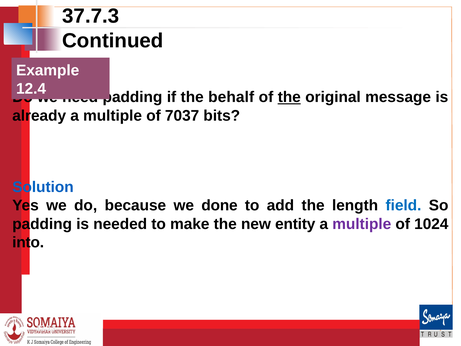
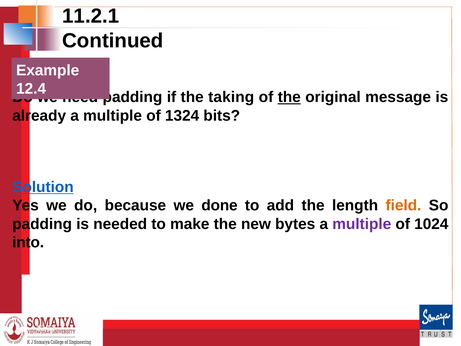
37.7.3: 37.7.3 -> 11.2.1
behalf: behalf -> taking
7037: 7037 -> 1324
Solution underline: none -> present
field colour: blue -> orange
entity: entity -> bytes
